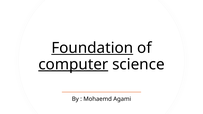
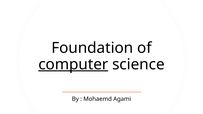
Foundation underline: present -> none
